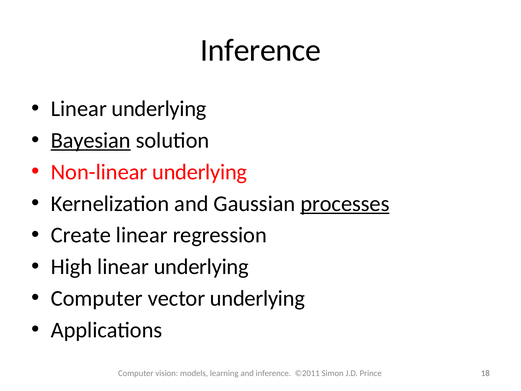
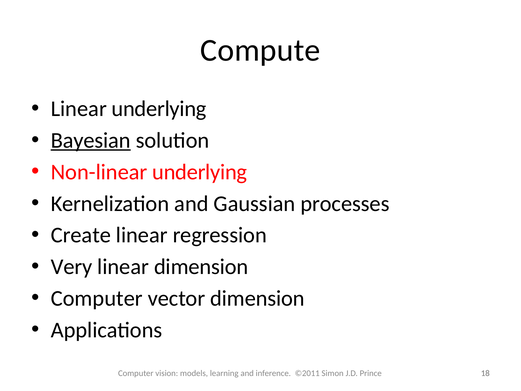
Inference at (261, 50): Inference -> Compute
processes underline: present -> none
High: High -> Very
underlying at (201, 267): underlying -> dimension
vector underlying: underlying -> dimension
